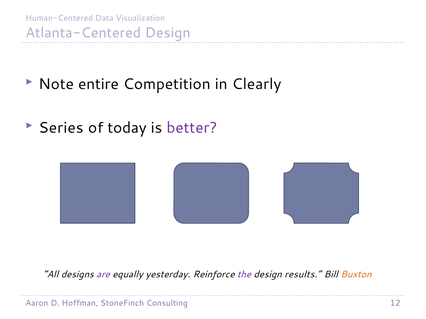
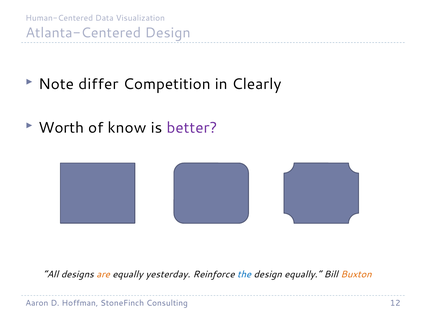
entire: entire -> differ
Series: Series -> Worth
today: today -> know
are colour: purple -> orange
the colour: purple -> blue
design results: results -> equally
